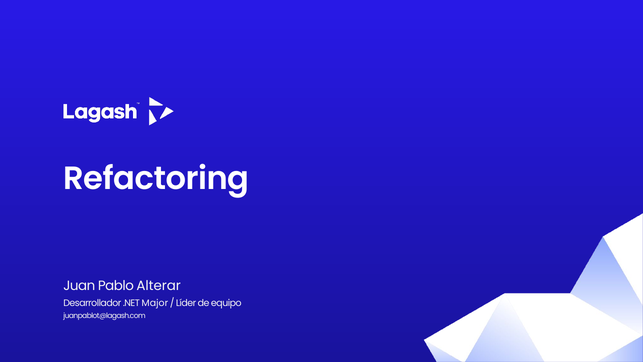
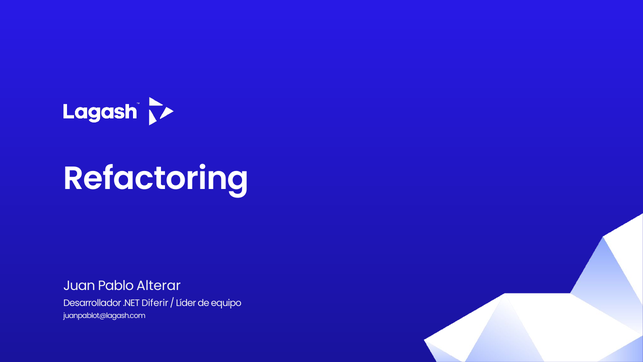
Major: Major -> Diferir
